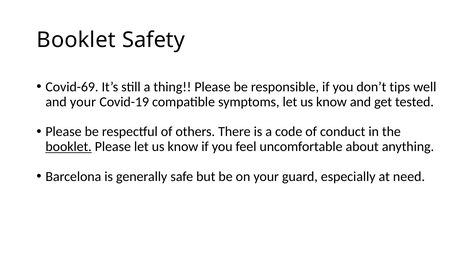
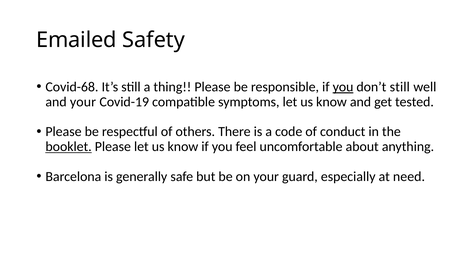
Booklet at (76, 40): Booklet -> Emailed
Covid-69: Covid-69 -> Covid-68
you at (343, 87) underline: none -> present
don’t tips: tips -> still
